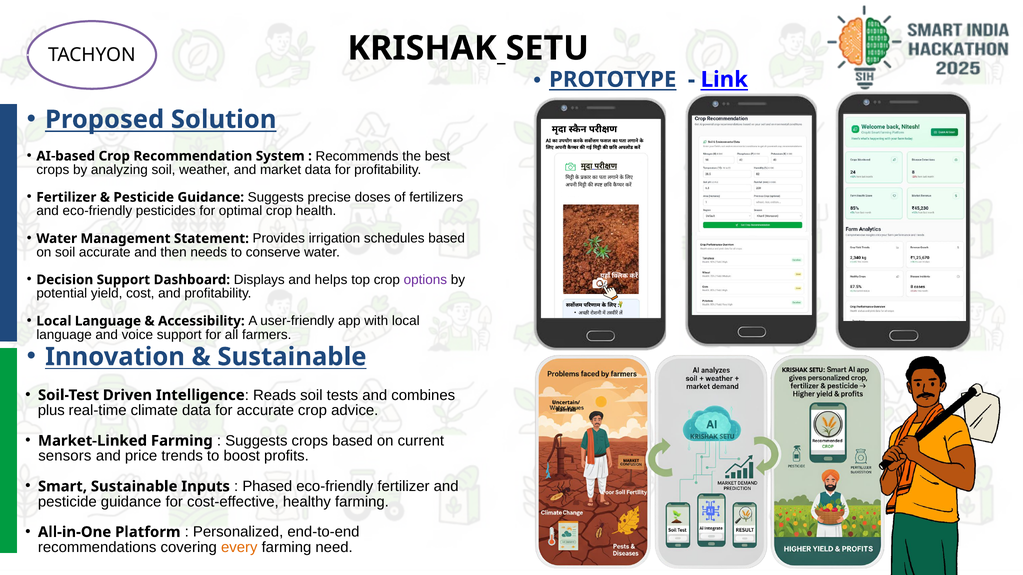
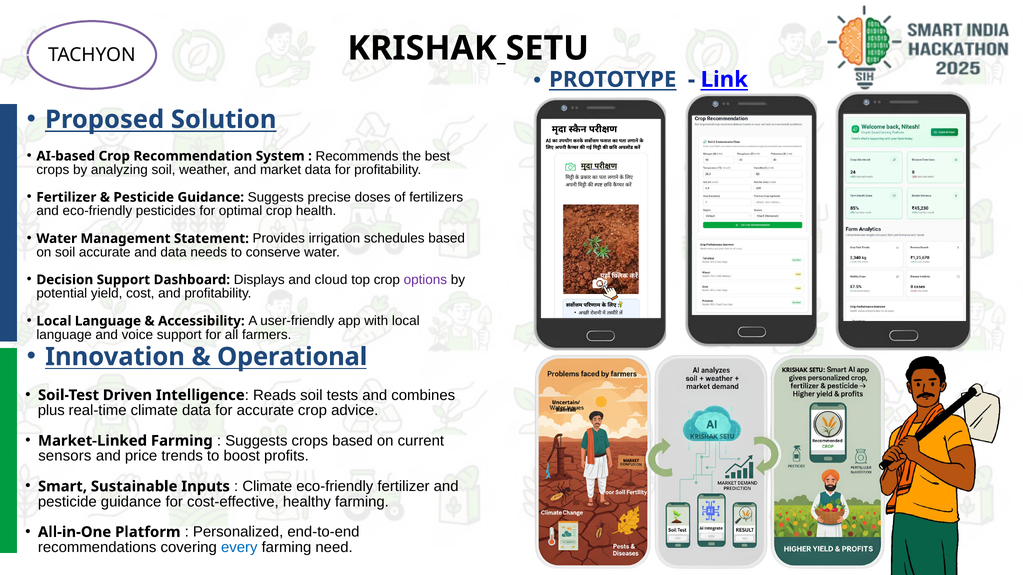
and then: then -> data
helps: helps -> cloud
Sustainable at (292, 357): Sustainable -> Operational
Phased at (267, 487): Phased -> Climate
every colour: orange -> blue
